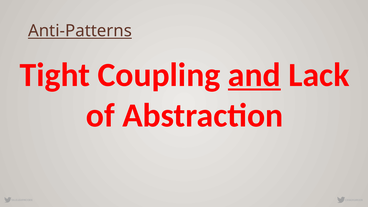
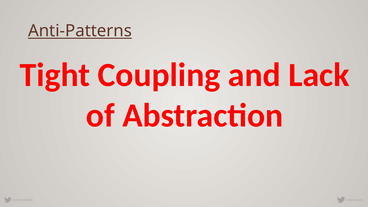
and underline: present -> none
